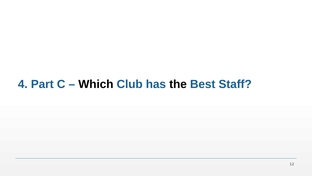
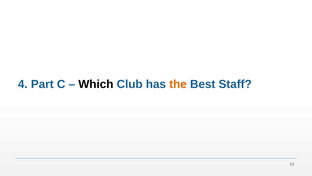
the colour: black -> orange
